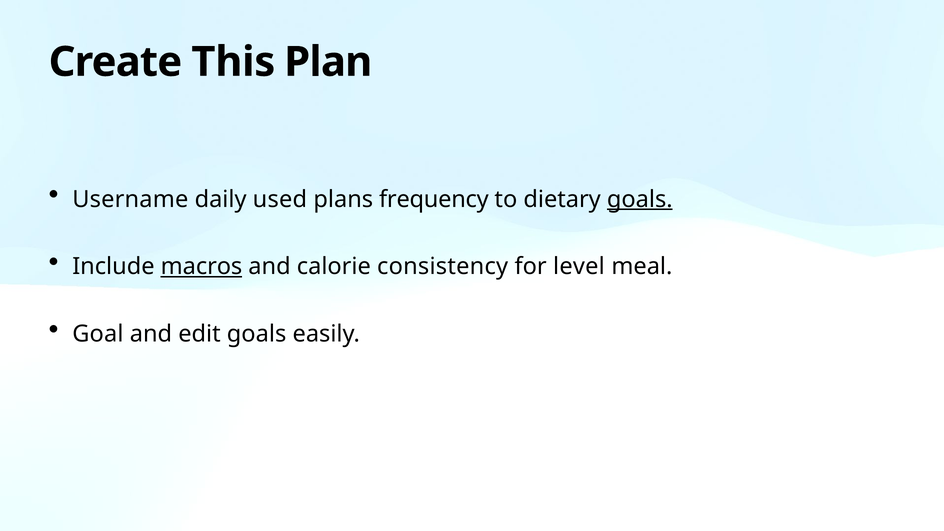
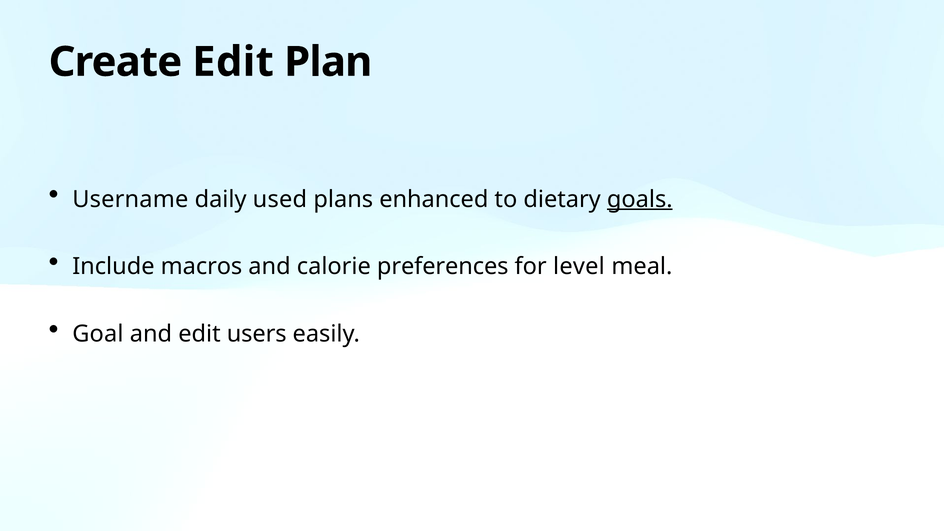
Create This: This -> Edit
frequency: frequency -> enhanced
macros underline: present -> none
consistency: consistency -> preferences
edit goals: goals -> users
